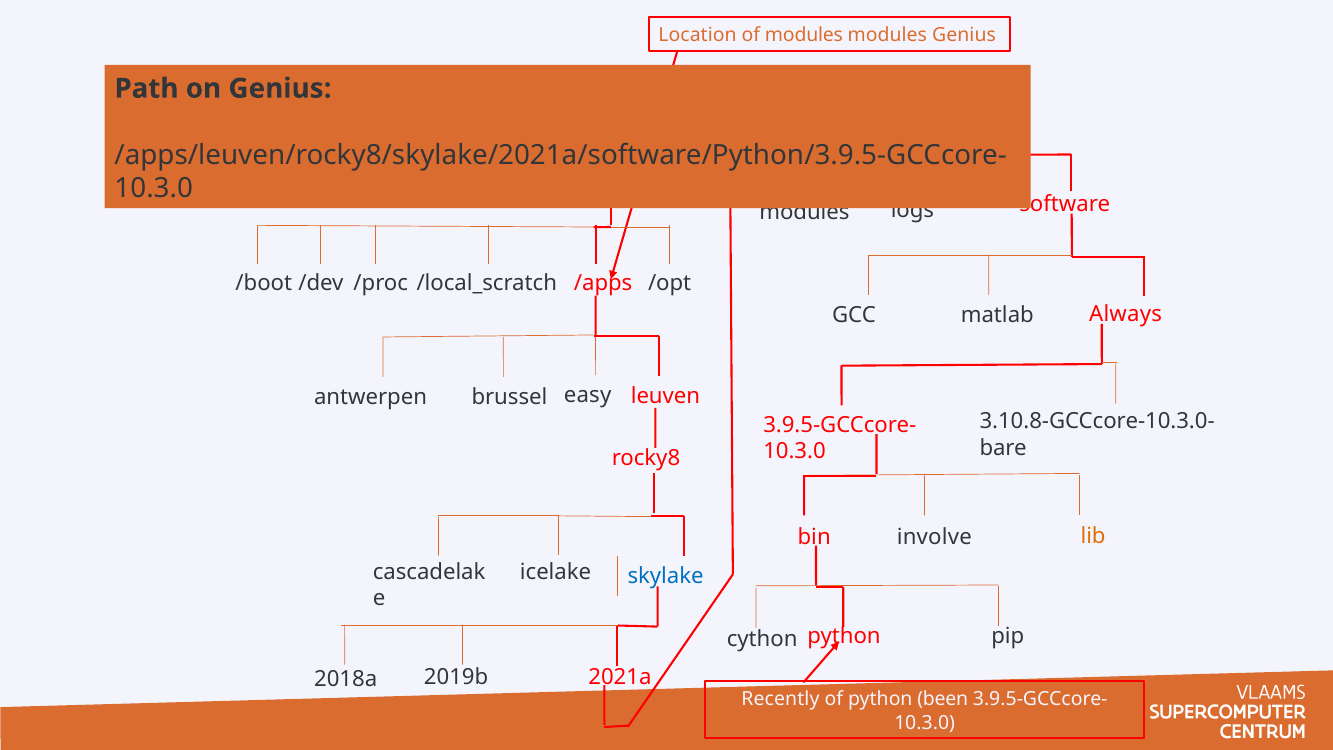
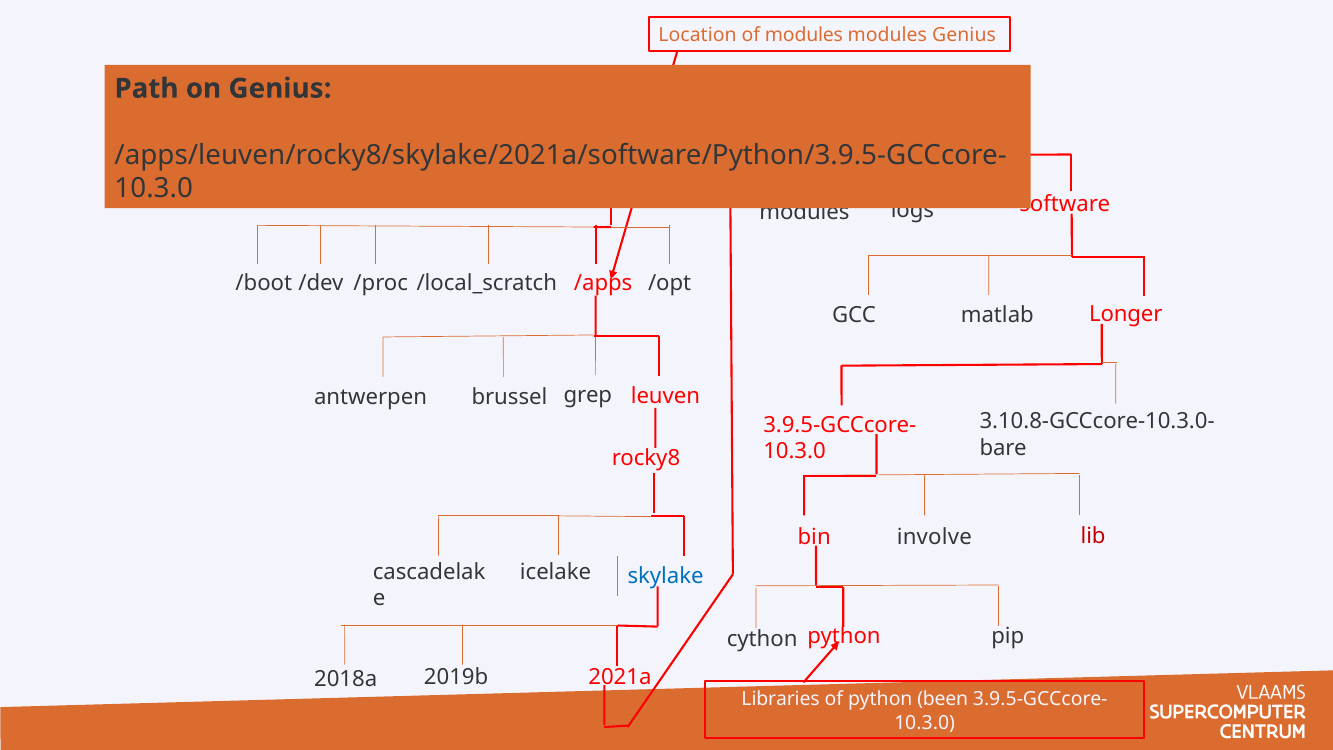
Always: Always -> Longer
easy: easy -> grep
lib colour: orange -> red
Recently: Recently -> Libraries
